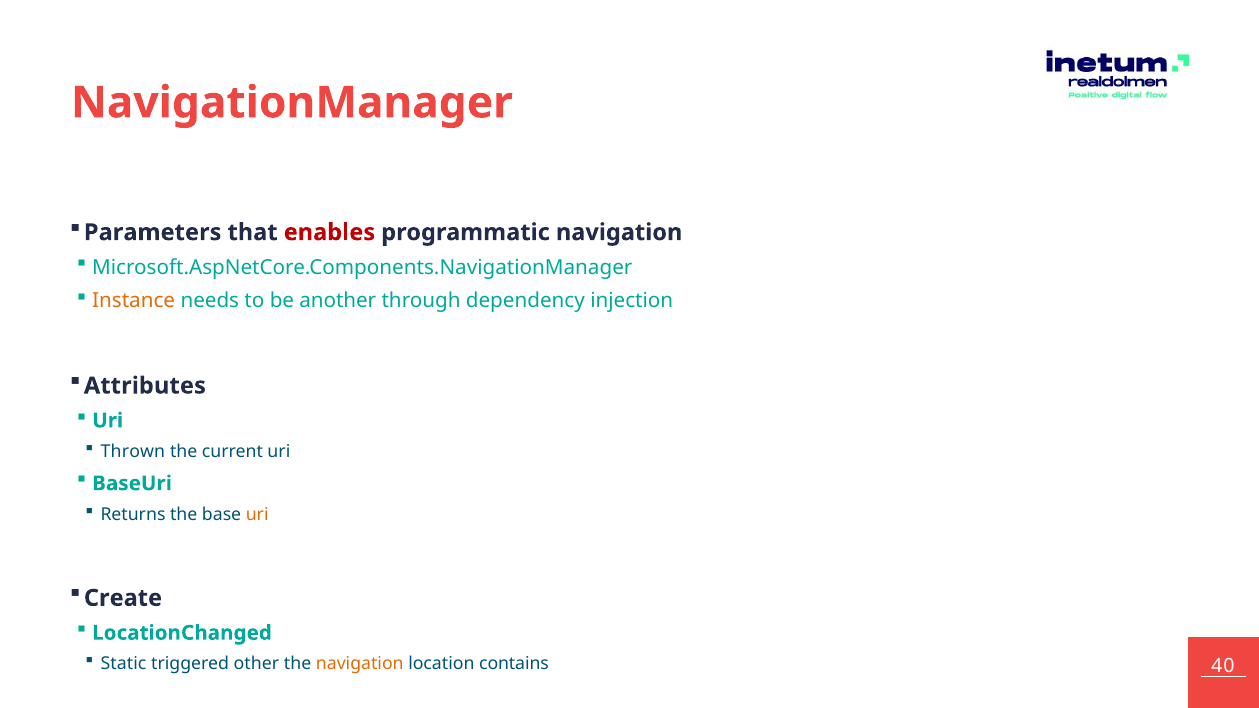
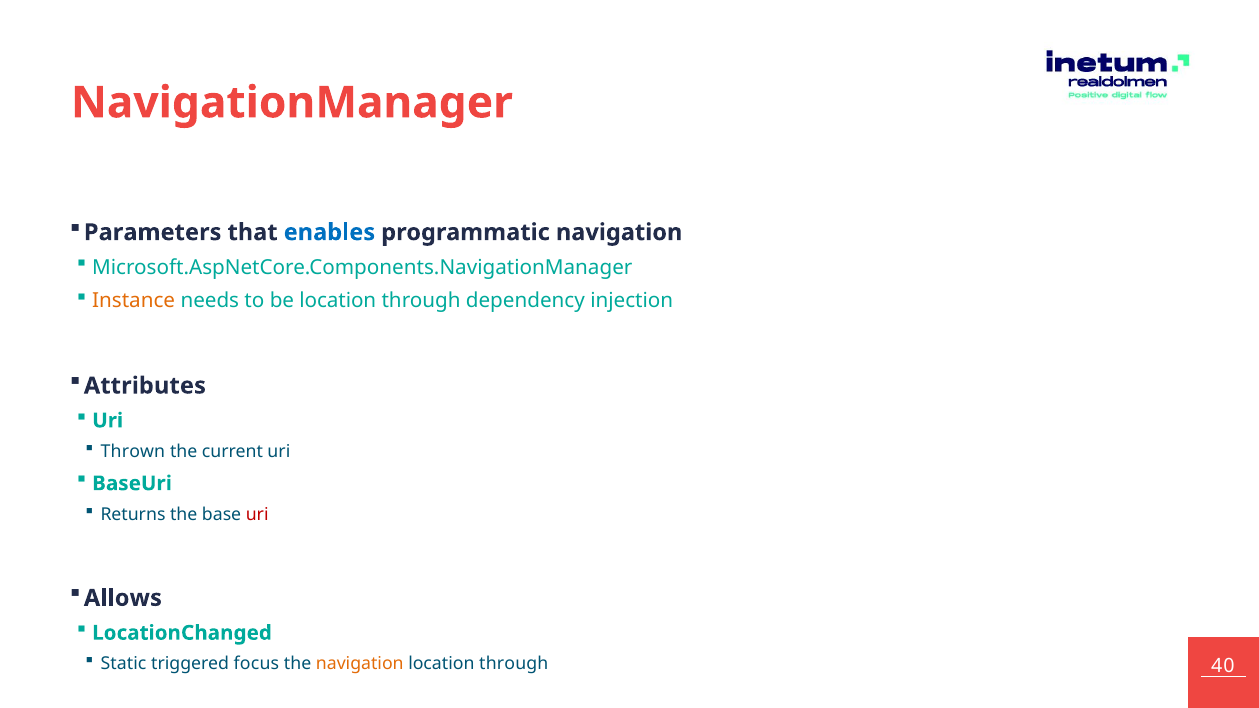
enables colour: red -> blue
be another: another -> location
uri at (257, 515) colour: orange -> red
Create: Create -> Allows
other: other -> focus
contains at (514, 664): contains -> through
